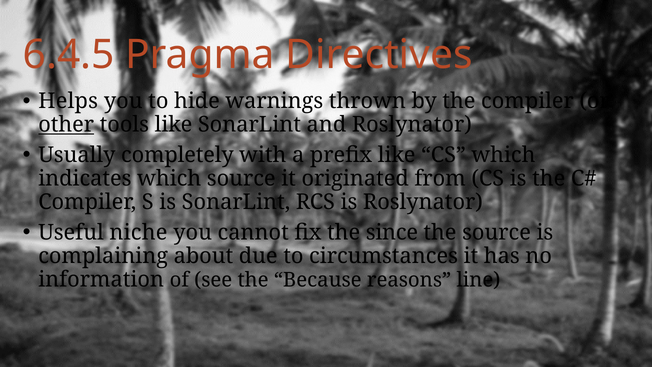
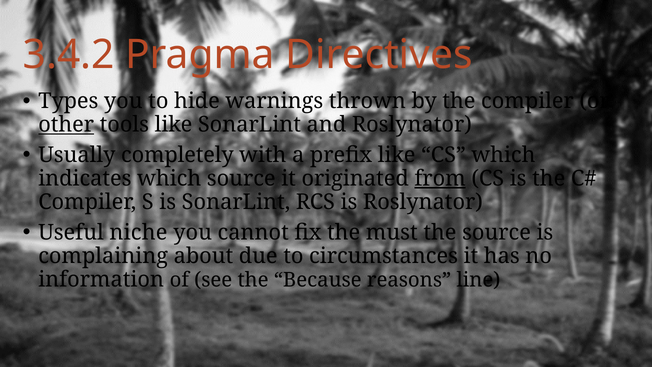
6.4.5: 6.4.5 -> 3.4.2
Helps: Helps -> Types
from underline: none -> present
since: since -> must
